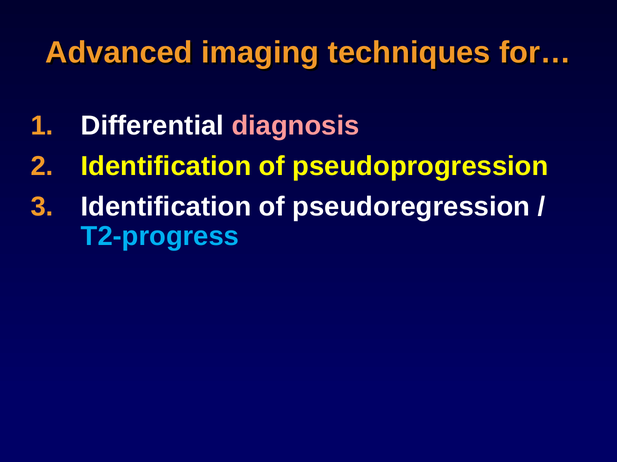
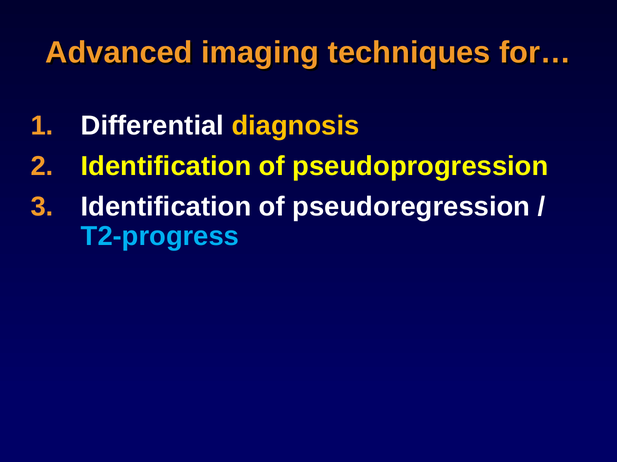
diagnosis colour: pink -> yellow
